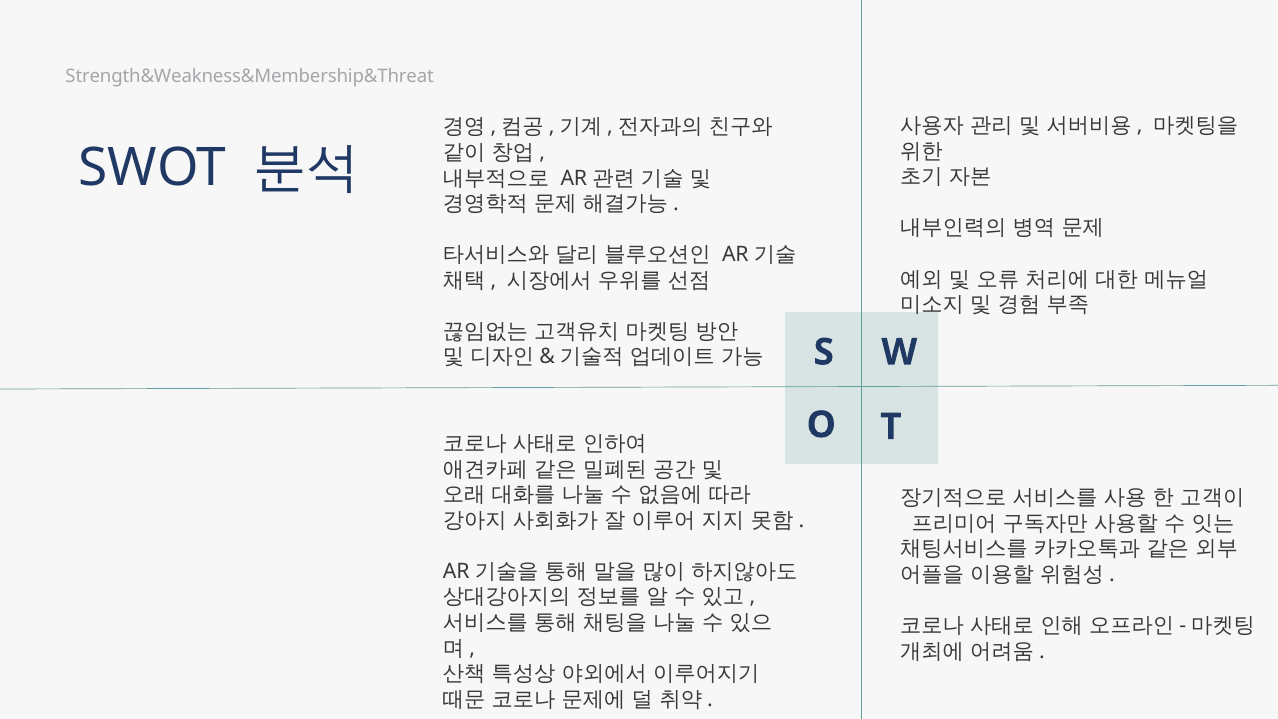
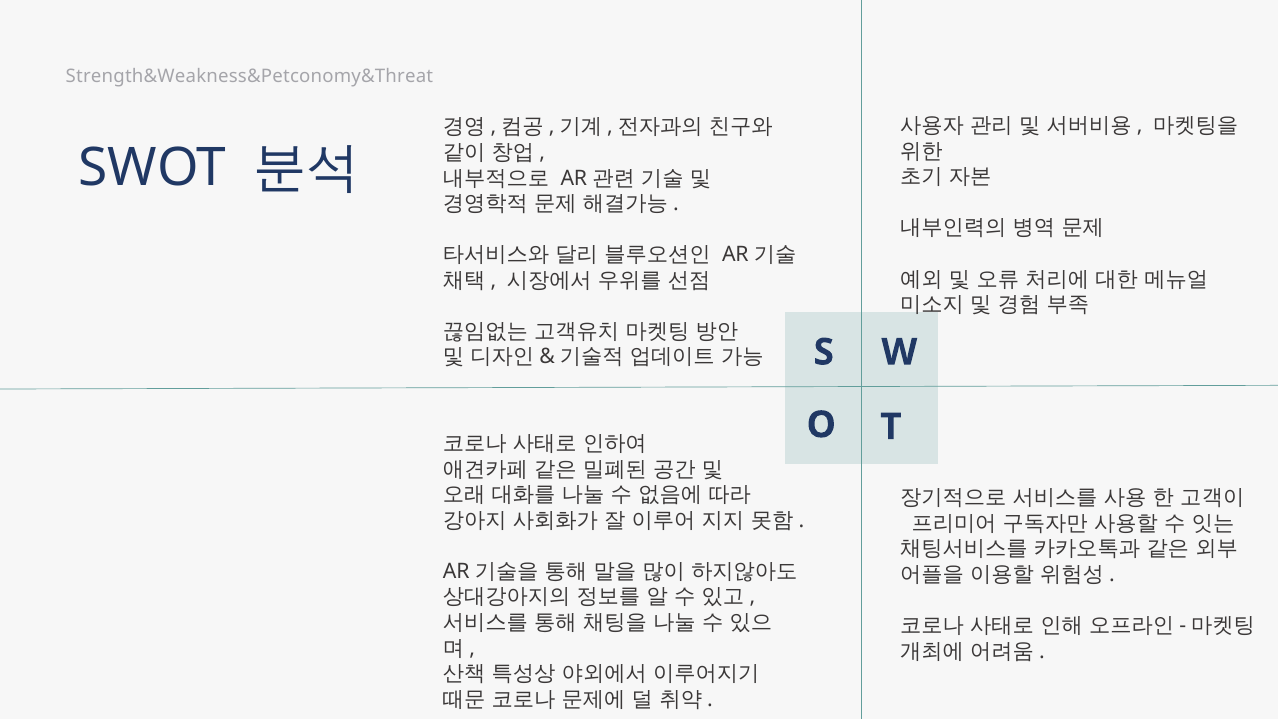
Strength&Weakness&Membership&Threat: Strength&Weakness&Membership&Threat -> Strength&Weakness&Petconomy&Threat
